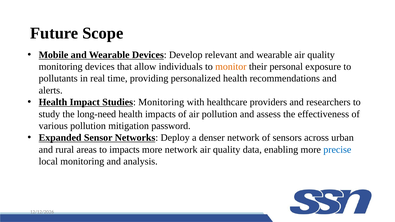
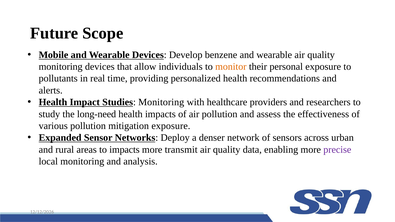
relevant: relevant -> benzene
mitigation password: password -> exposure
more network: network -> transmit
precise colour: blue -> purple
